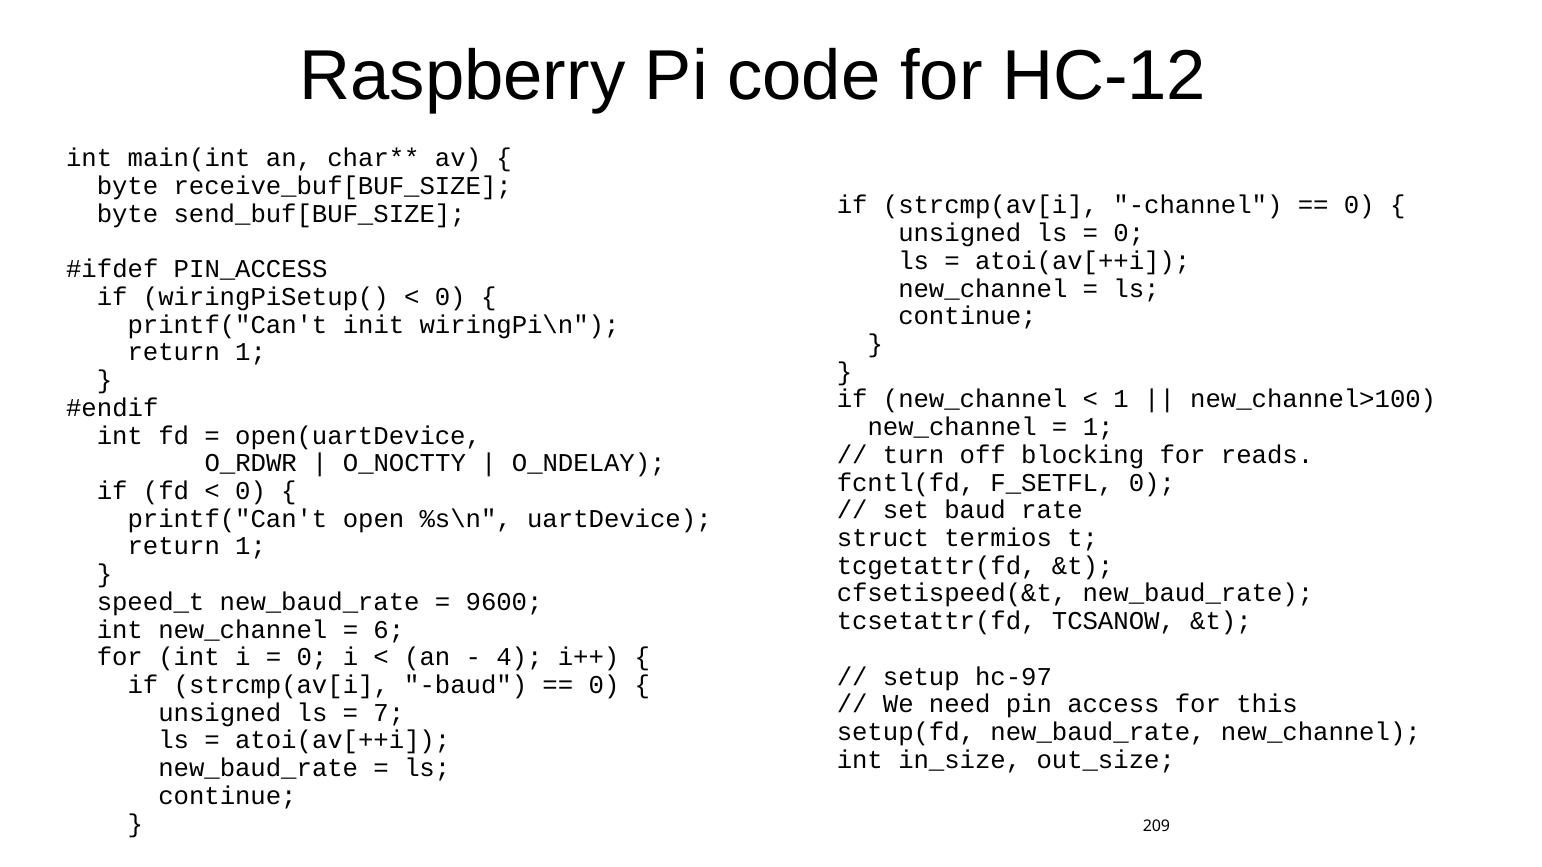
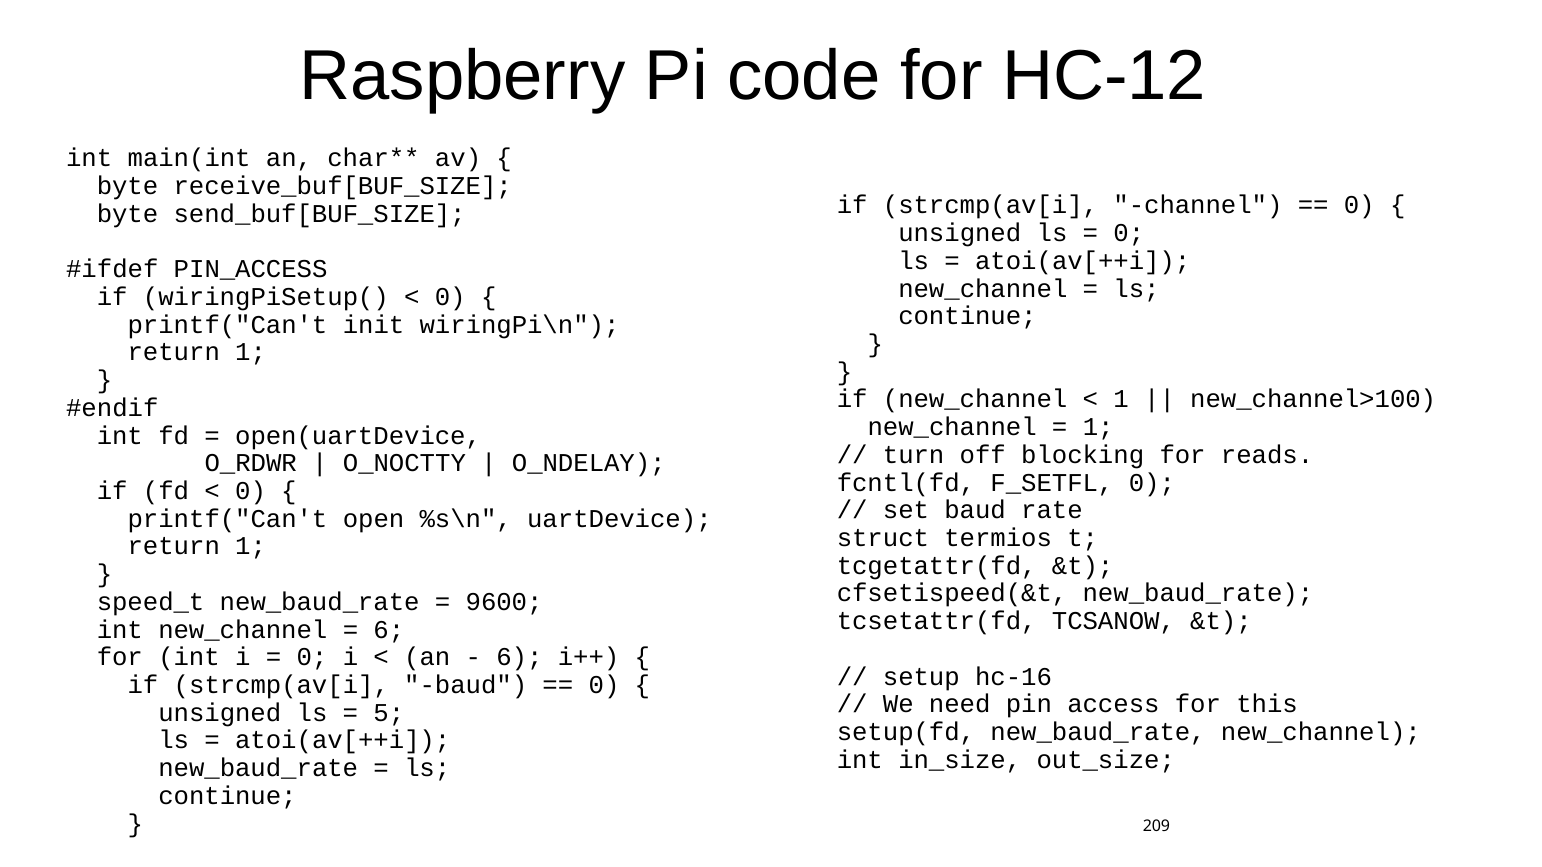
4 at (519, 658): 4 -> 6
hc-97: hc-97 -> hc-16
7: 7 -> 5
